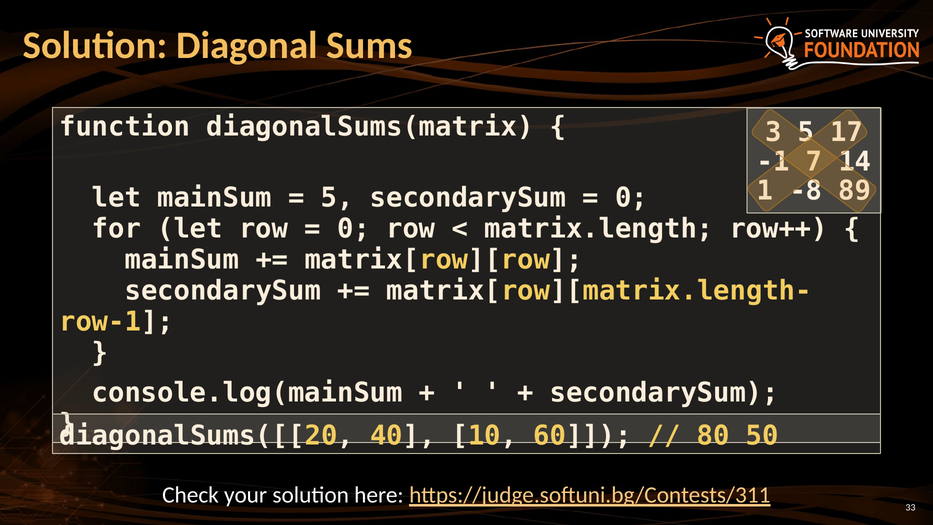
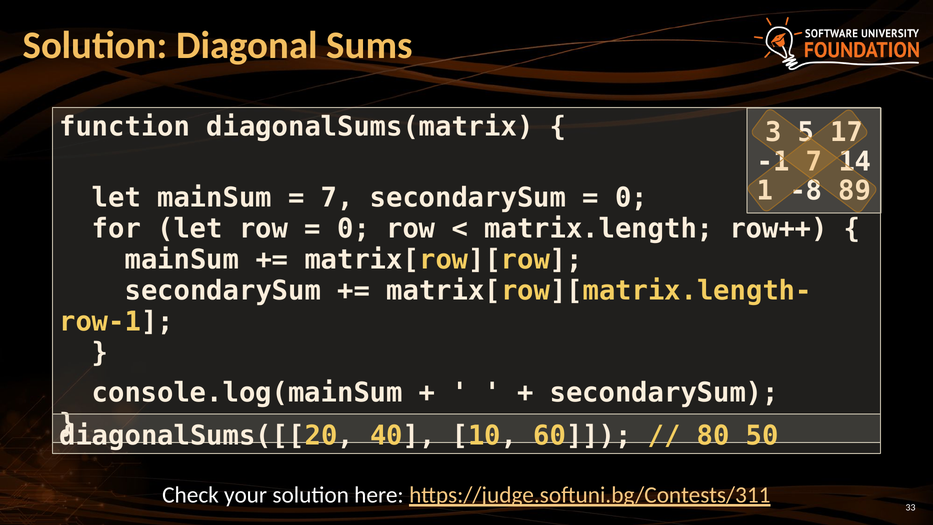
5 at (337, 198): 5 -> 7
